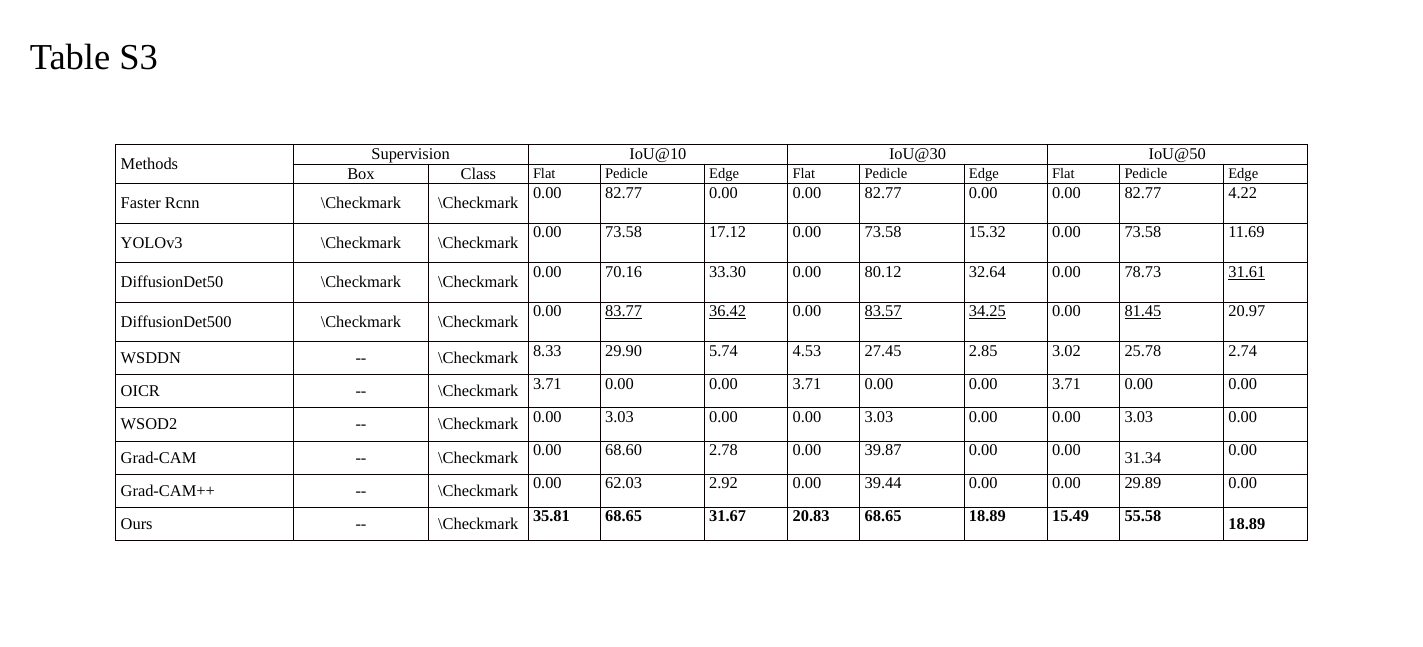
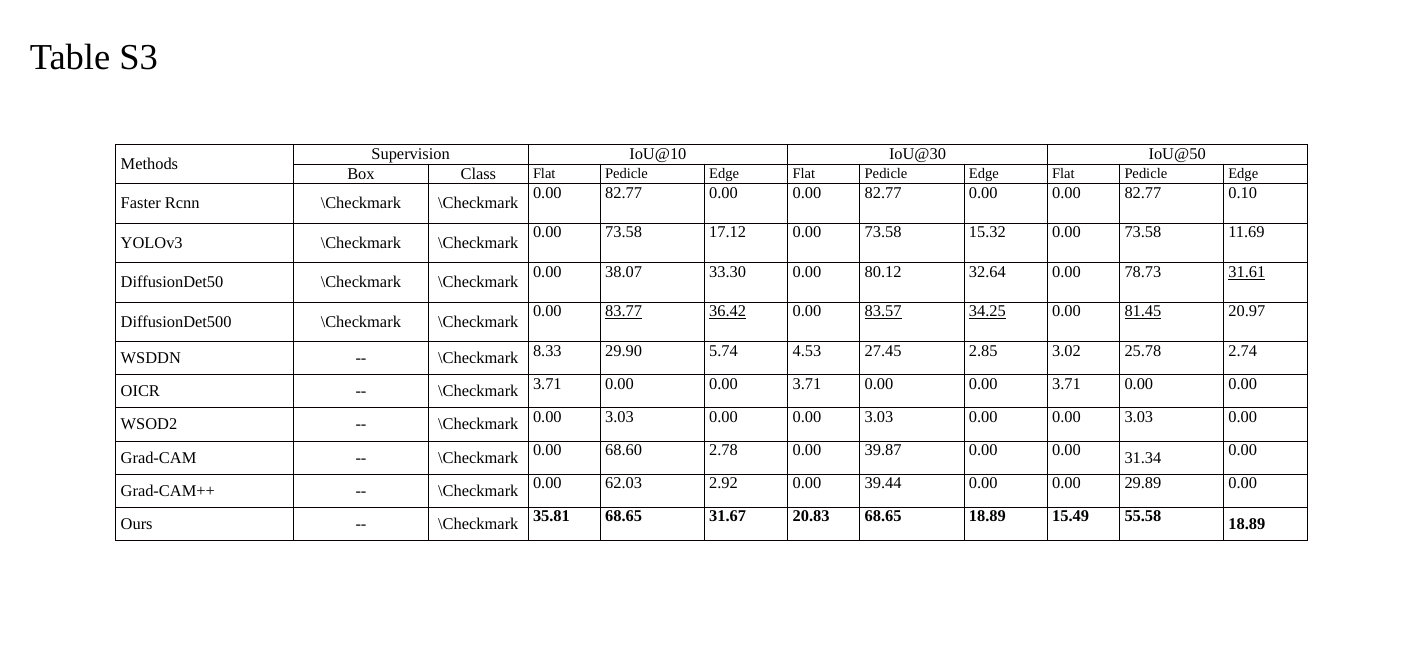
4.22: 4.22 -> 0.10
70.16: 70.16 -> 38.07
